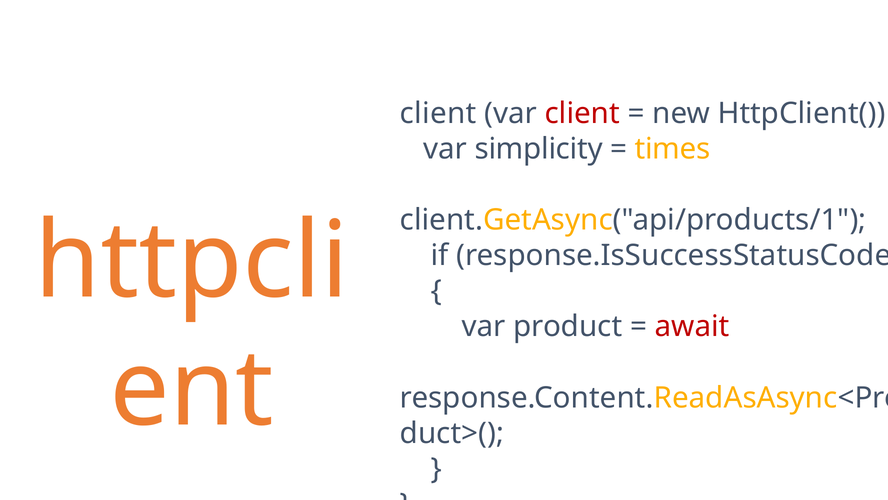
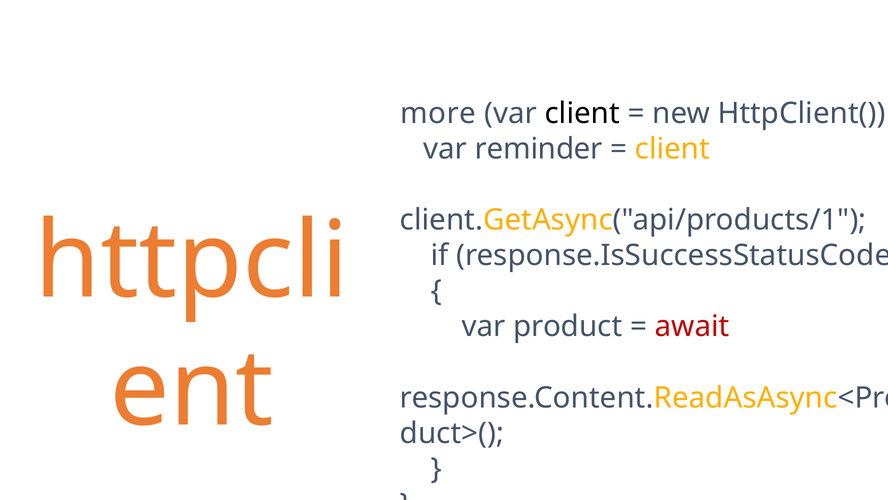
client at (438, 113): client -> more
client at (582, 113) colour: red -> black
simplicity: simplicity -> reminder
times at (672, 149): times -> client
